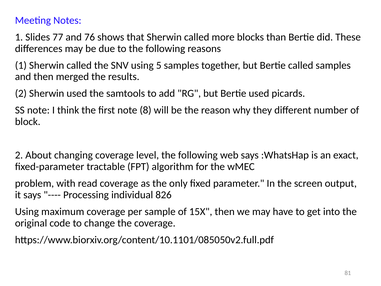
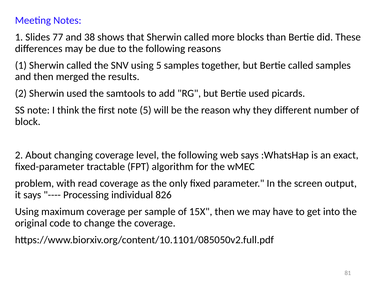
76: 76 -> 38
note 8: 8 -> 5
